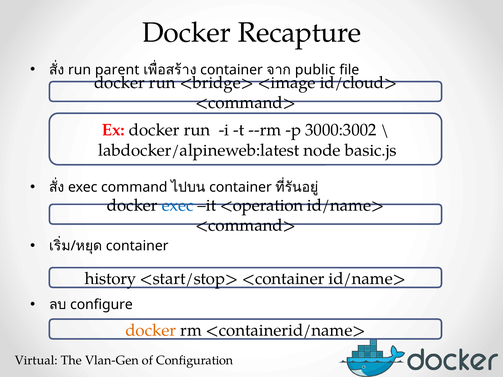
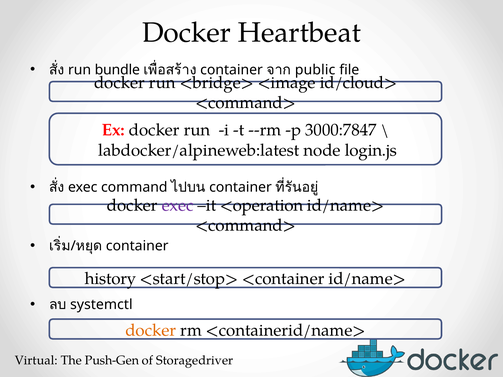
Recapture: Recapture -> Heartbeat
parent: parent -> bundle
3000:3002: 3000:3002 -> 3000:7847
basic.js: basic.js -> login.js
exec at (178, 205) colour: blue -> purple
configure: configure -> systemctl
Vlan-Gen: Vlan-Gen -> Push-Gen
Configuration: Configuration -> Storagedriver
